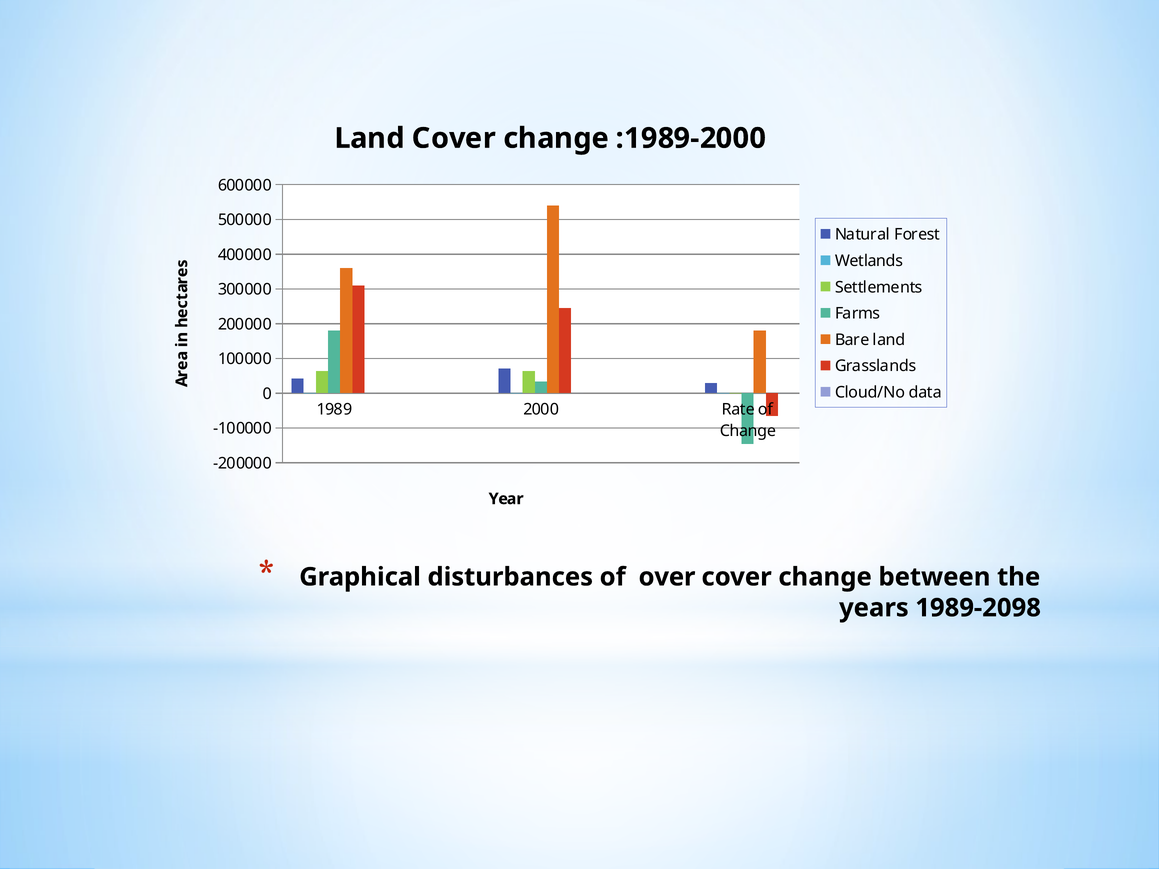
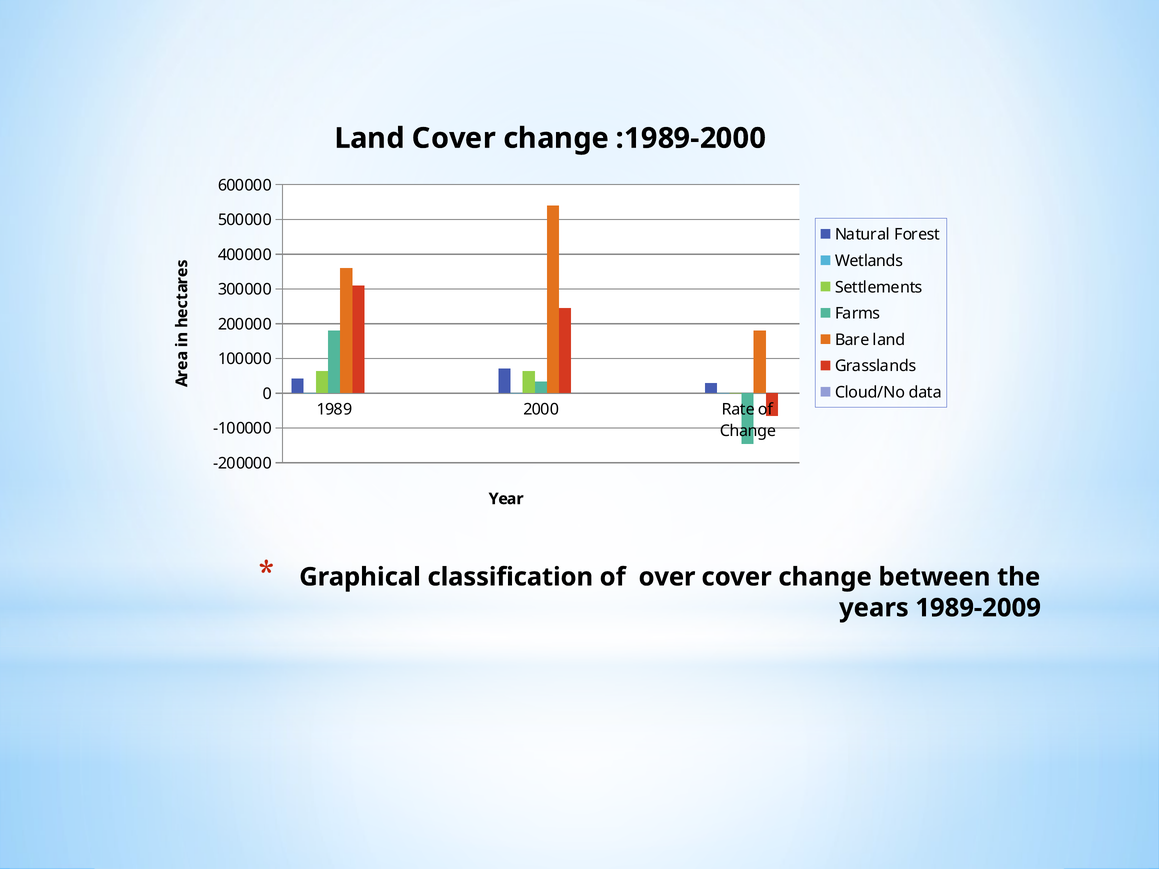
disturbances: disturbances -> classification
1989-2098: 1989-2098 -> 1989-2009
